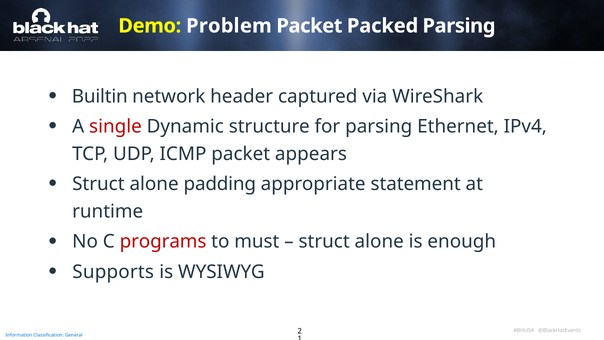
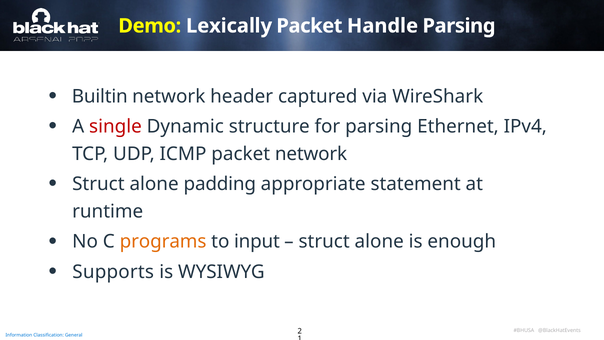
Problem: Problem -> Lexically
Packed: Packed -> Handle
packet appears: appears -> network
programs colour: red -> orange
must: must -> input
